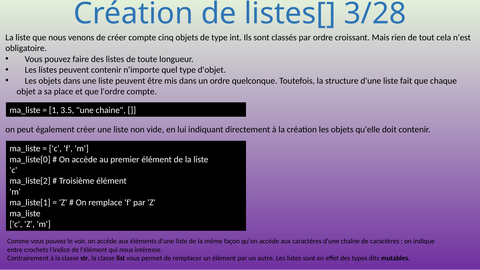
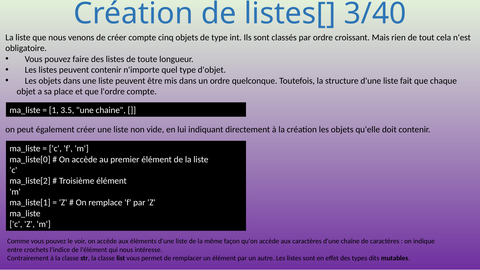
3/28: 3/28 -> 3/40
